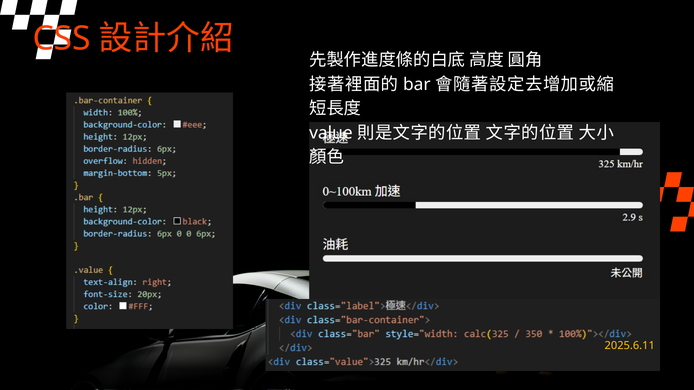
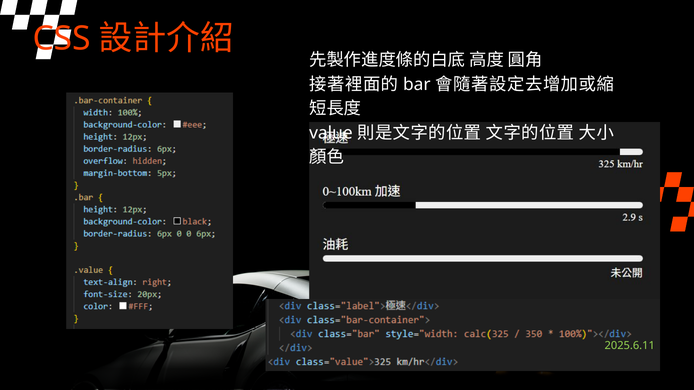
2025.6.11 colour: yellow -> light green
